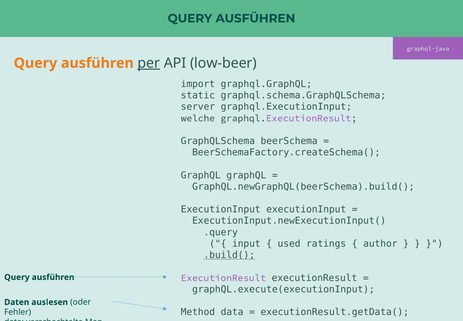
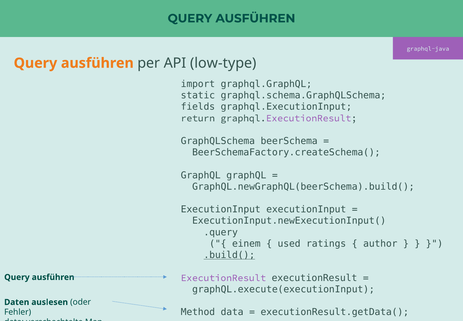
per underline: present -> none
low-beer: low-beer -> low-type
server: server -> fields
welche: welche -> return
input: input -> einem
